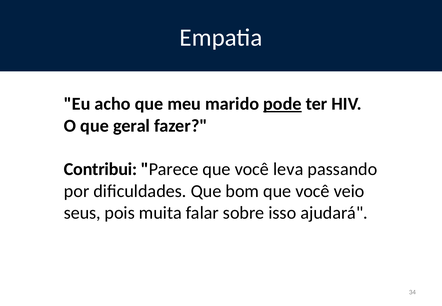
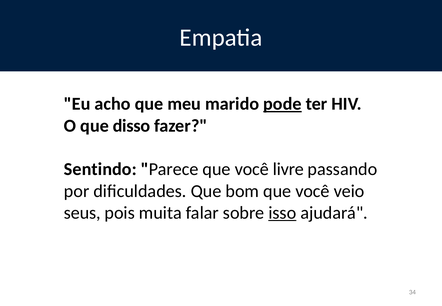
geral: geral -> disso
Contribui: Contribui -> Sentindo
leva: leva -> livre
isso underline: none -> present
